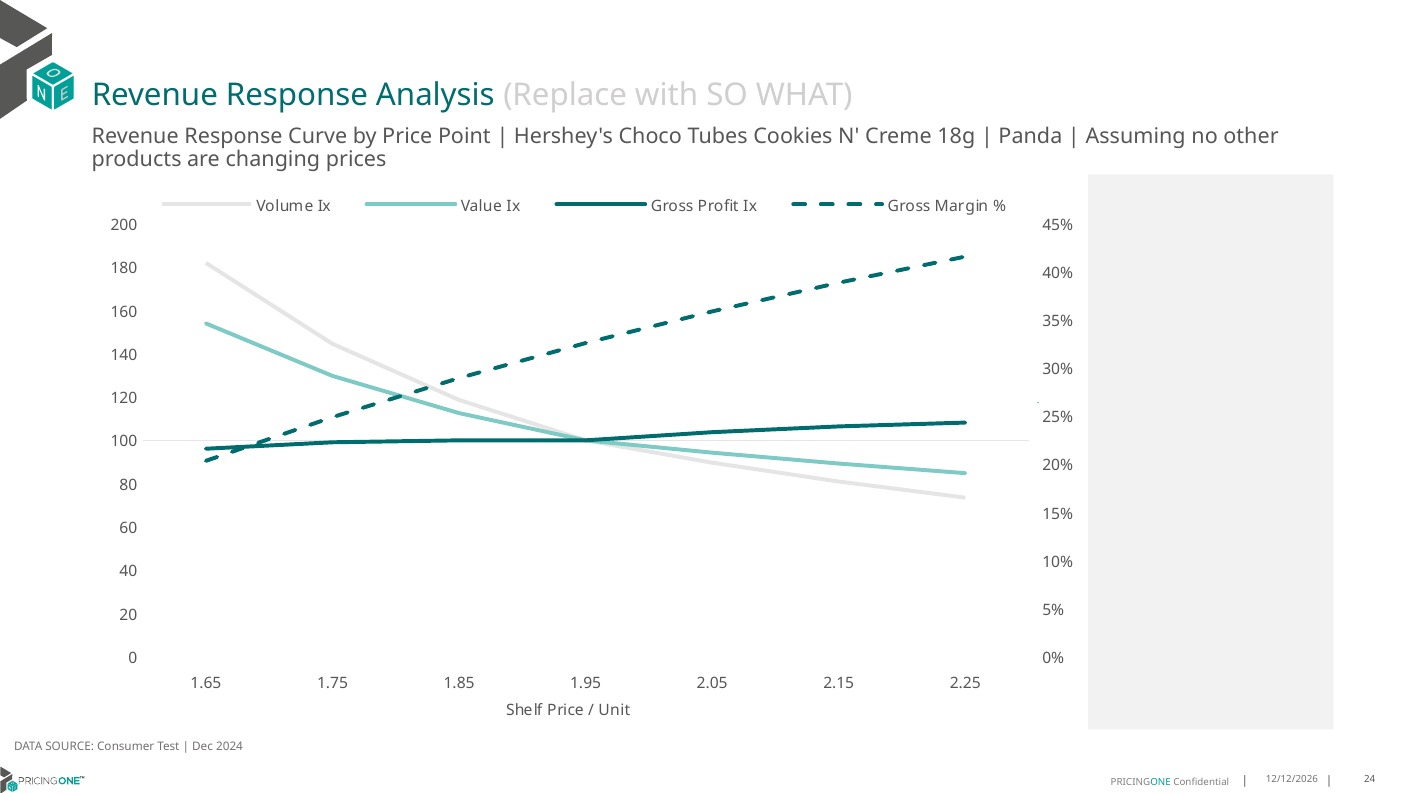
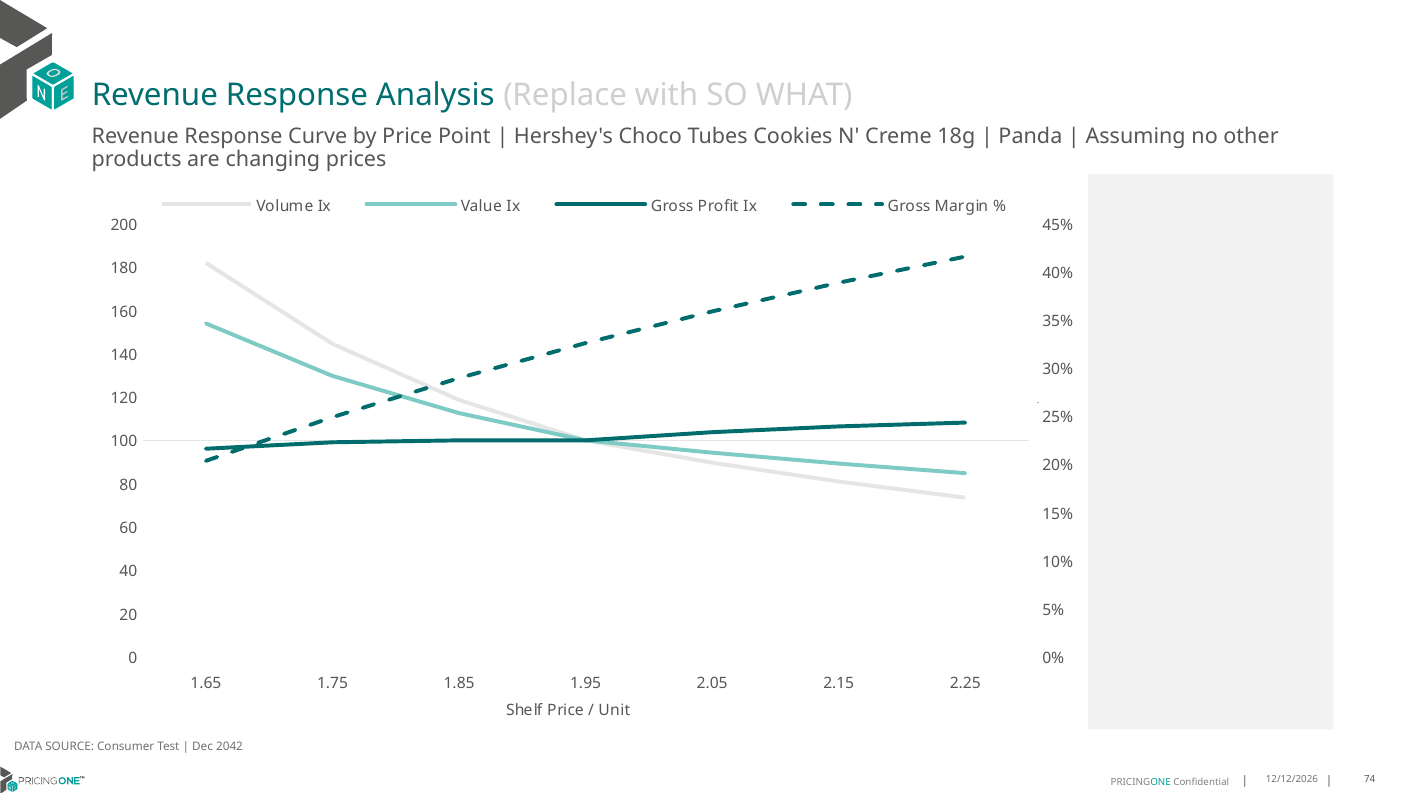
2024: 2024 -> 2042
24: 24 -> 74
